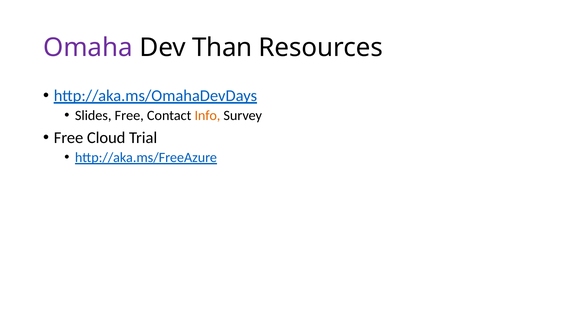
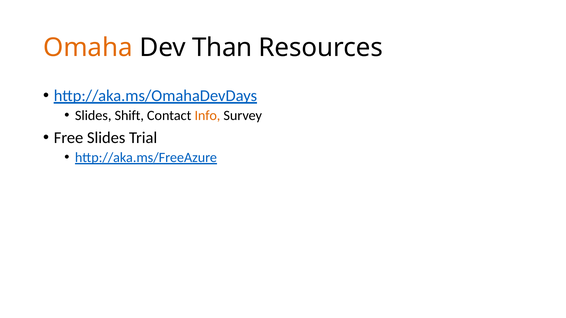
Omaha colour: purple -> orange
Slides Free: Free -> Shift
Free Cloud: Cloud -> Slides
